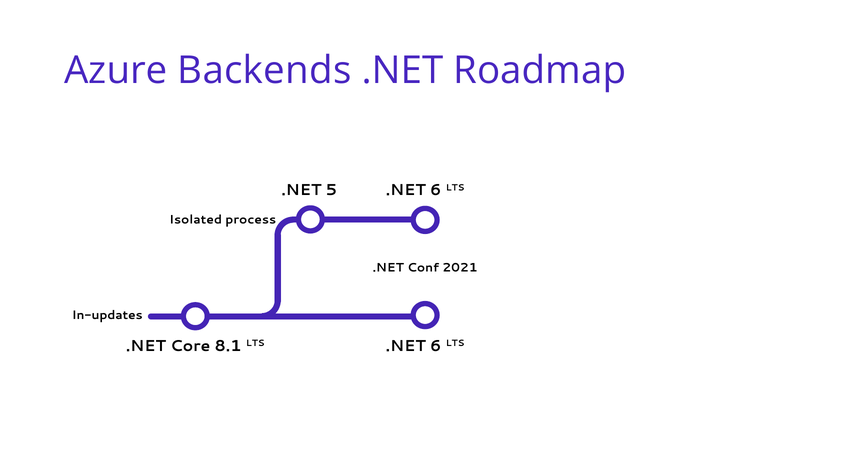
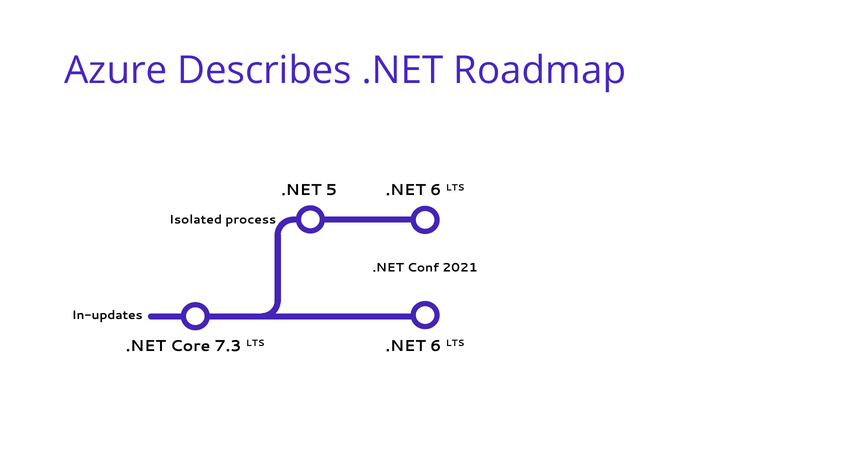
Backends: Backends -> Describes
8.1: 8.1 -> 7.3
